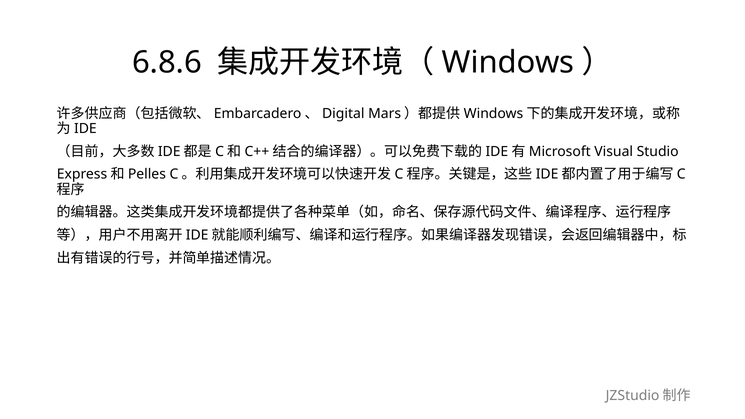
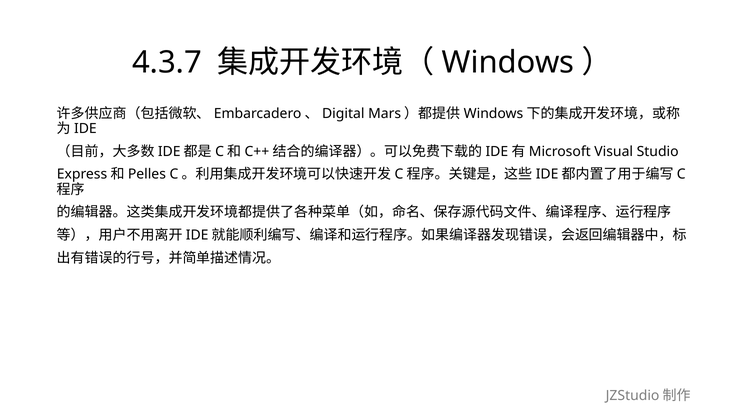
6.8.6: 6.8.6 -> 4.3.7
